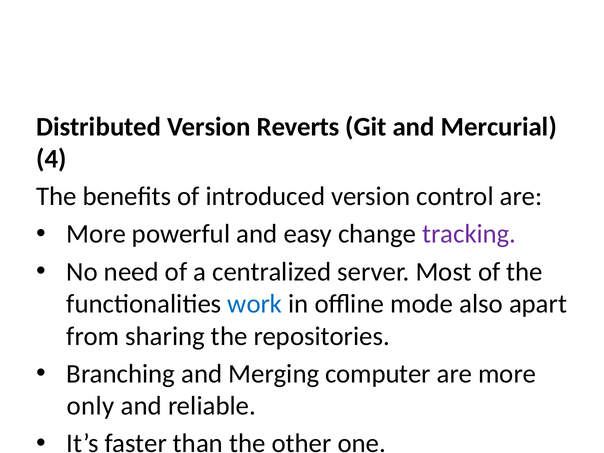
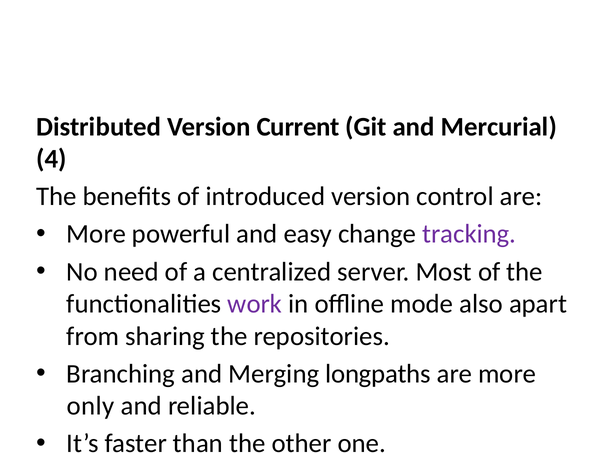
Reverts: Reverts -> Current
work colour: blue -> purple
computer: computer -> longpaths
